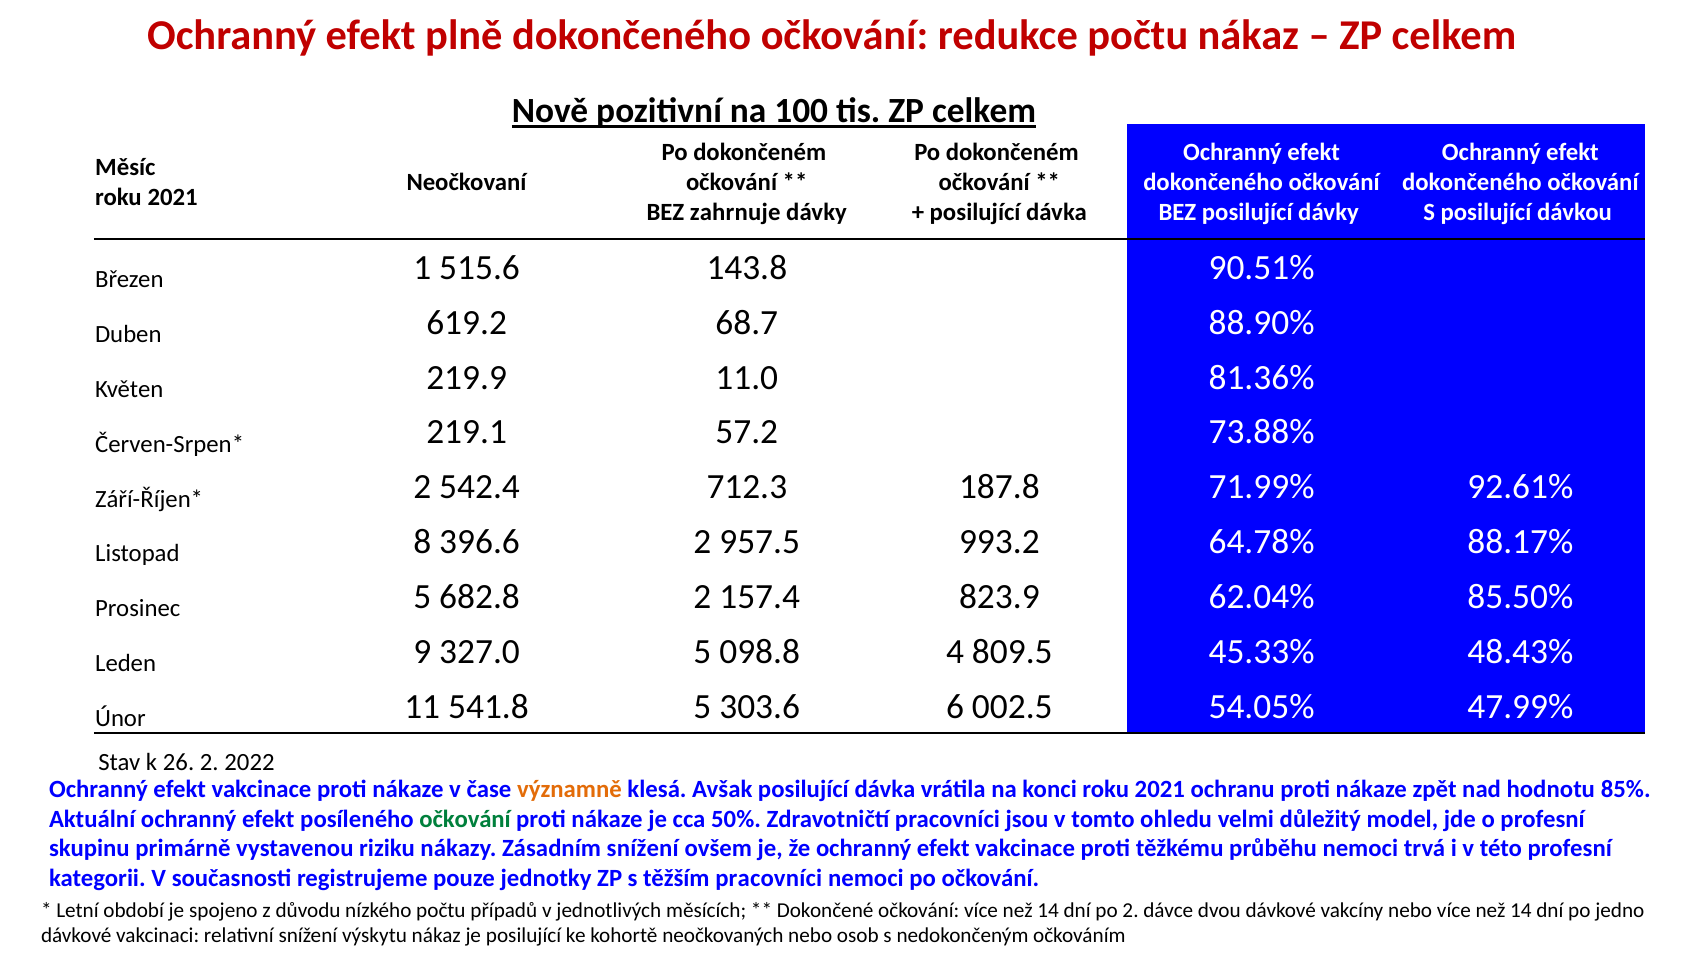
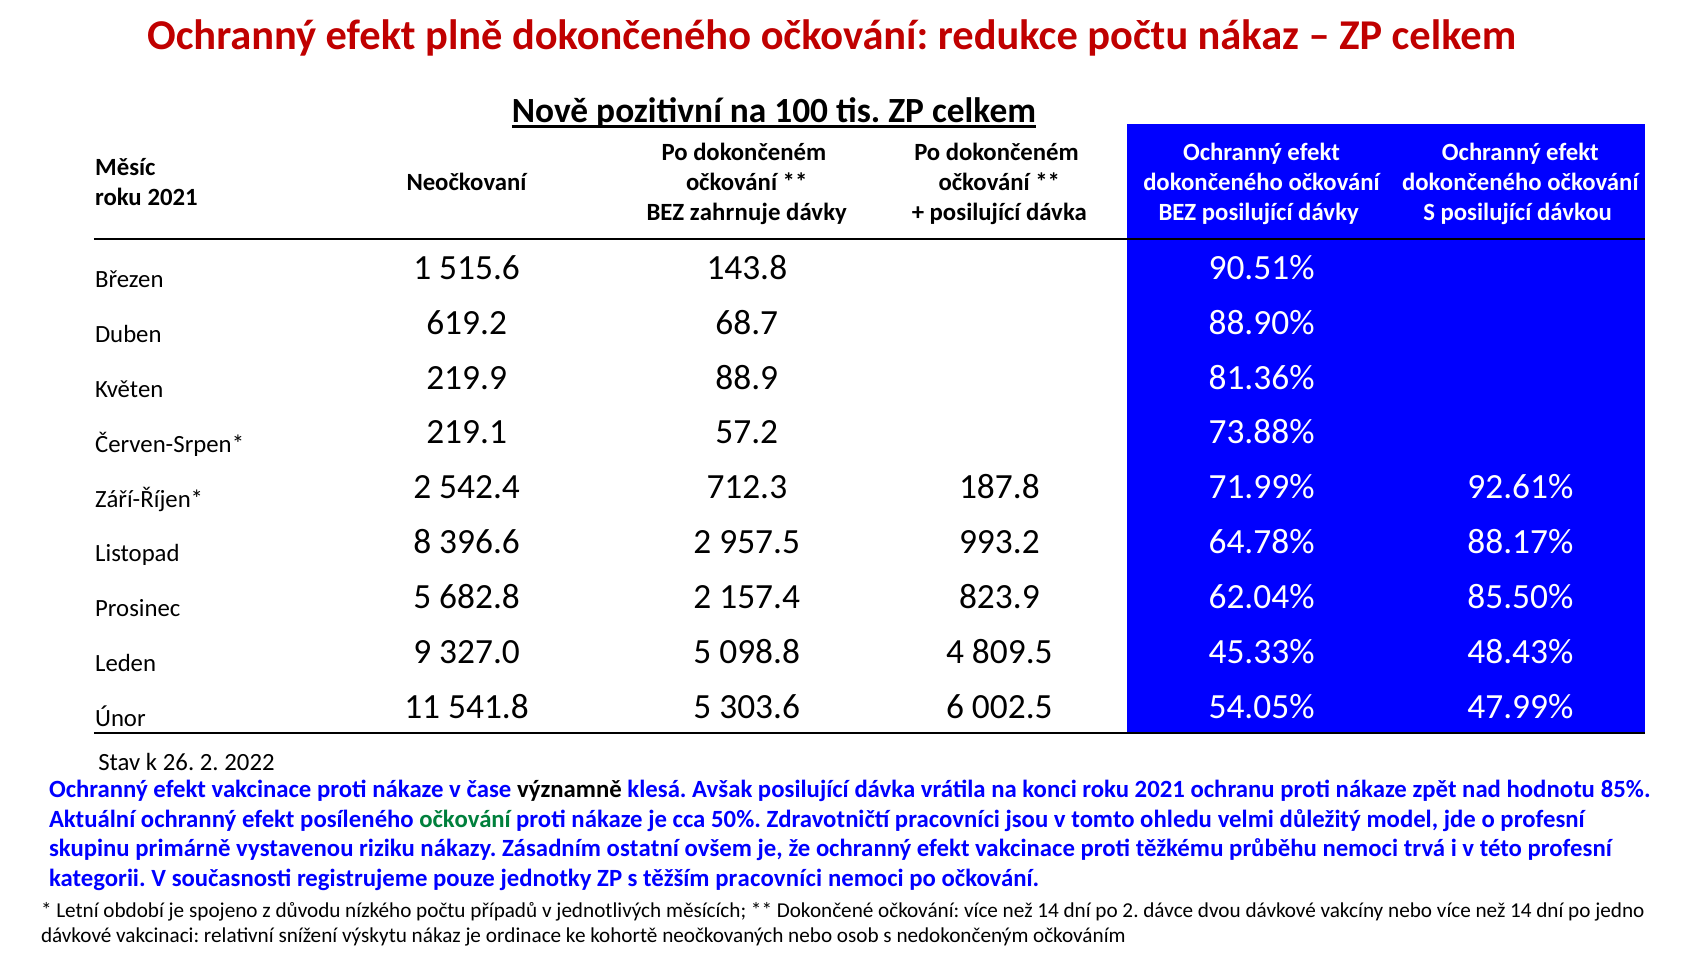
11.0: 11.0 -> 88.9
významně colour: orange -> black
Zásadním snížení: snížení -> ostatní
je posilující: posilující -> ordinace
